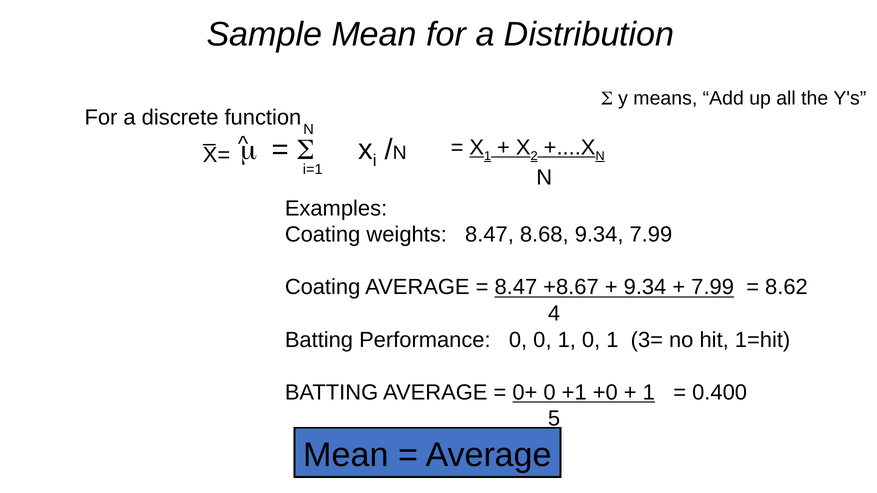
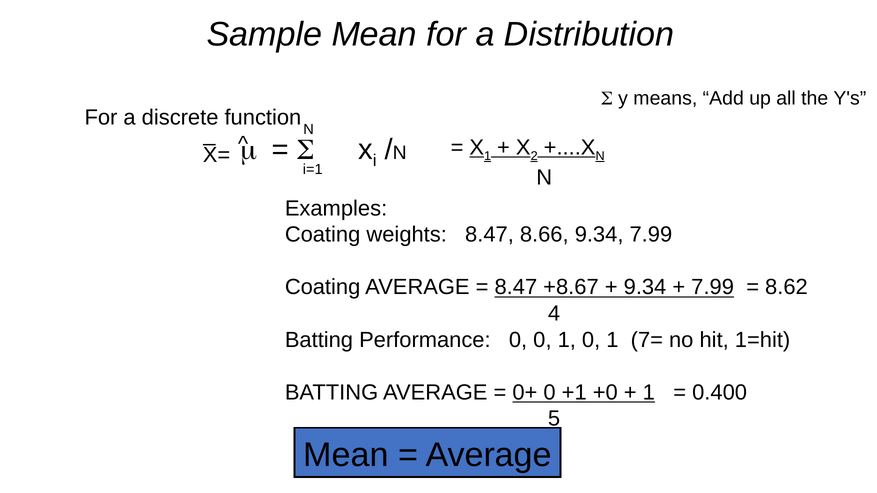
8.68: 8.68 -> 8.66
3=: 3= -> 7=
